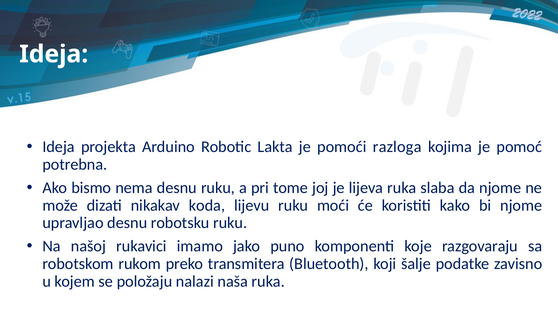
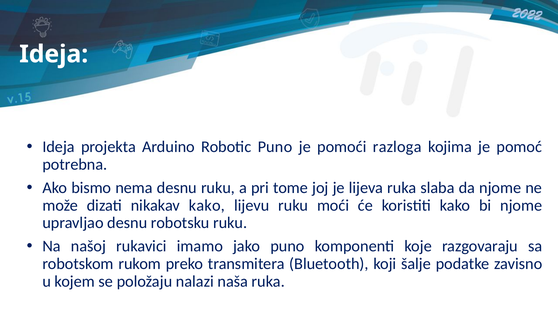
Robotic Lakta: Lakta -> Puno
nikakav koda: koda -> kako
